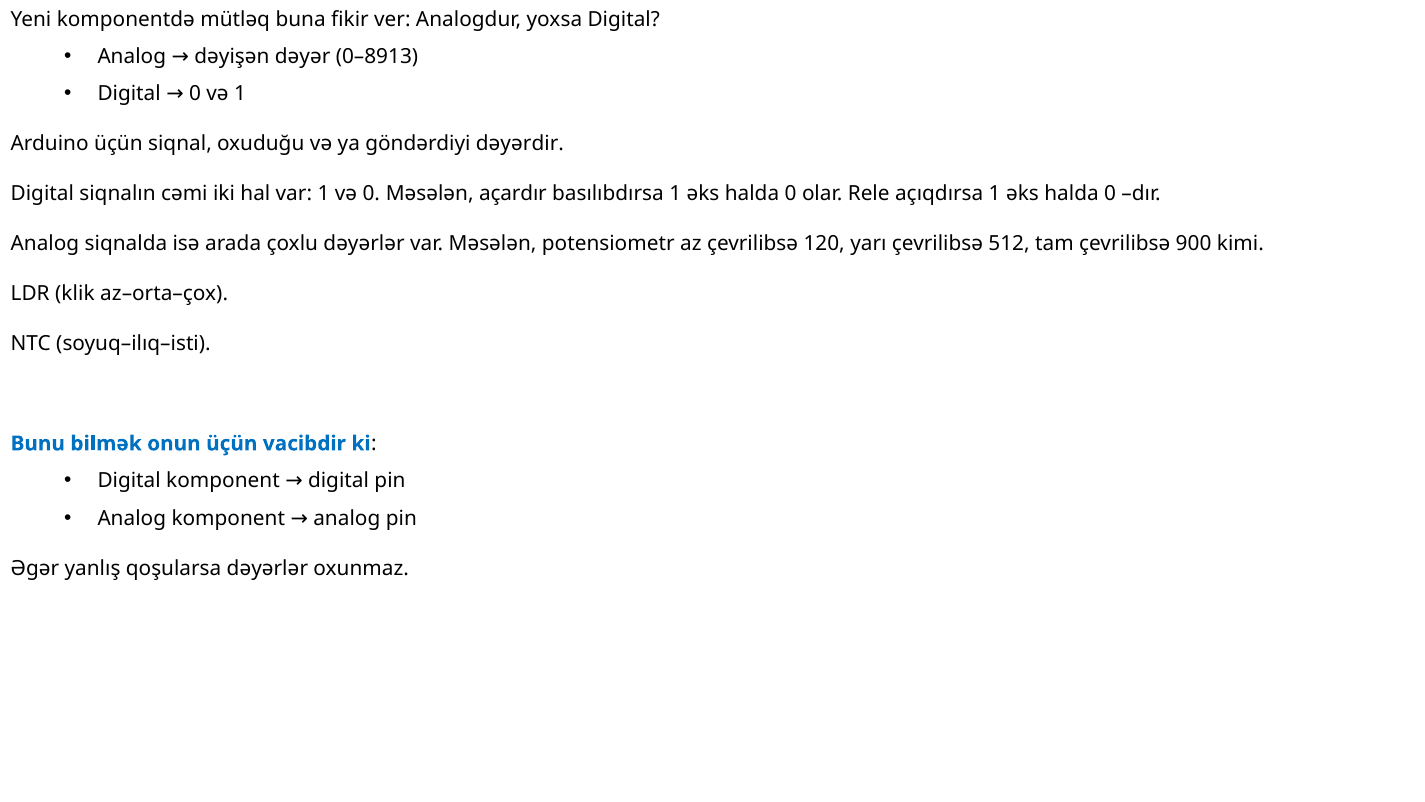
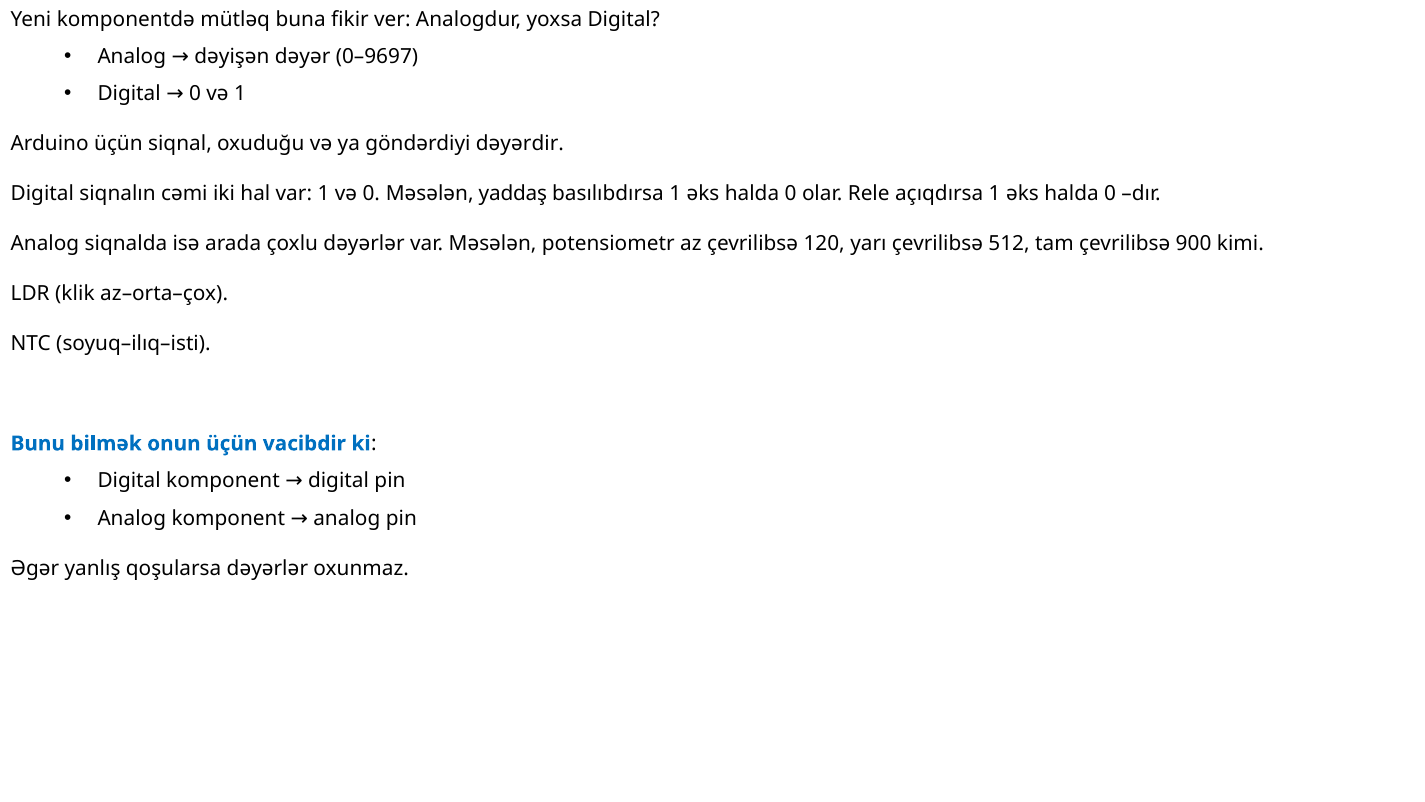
0–8913: 0–8913 -> 0–9697
açardır: açardır -> yaddaş
